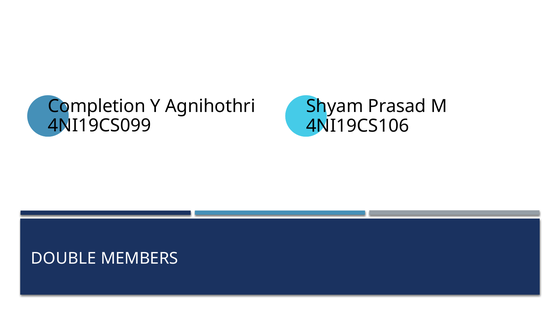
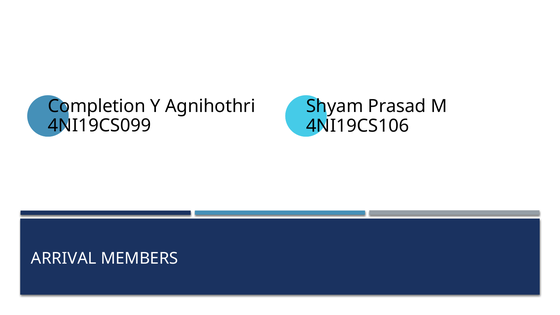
DOUBLE: DOUBLE -> ARRIVAL
